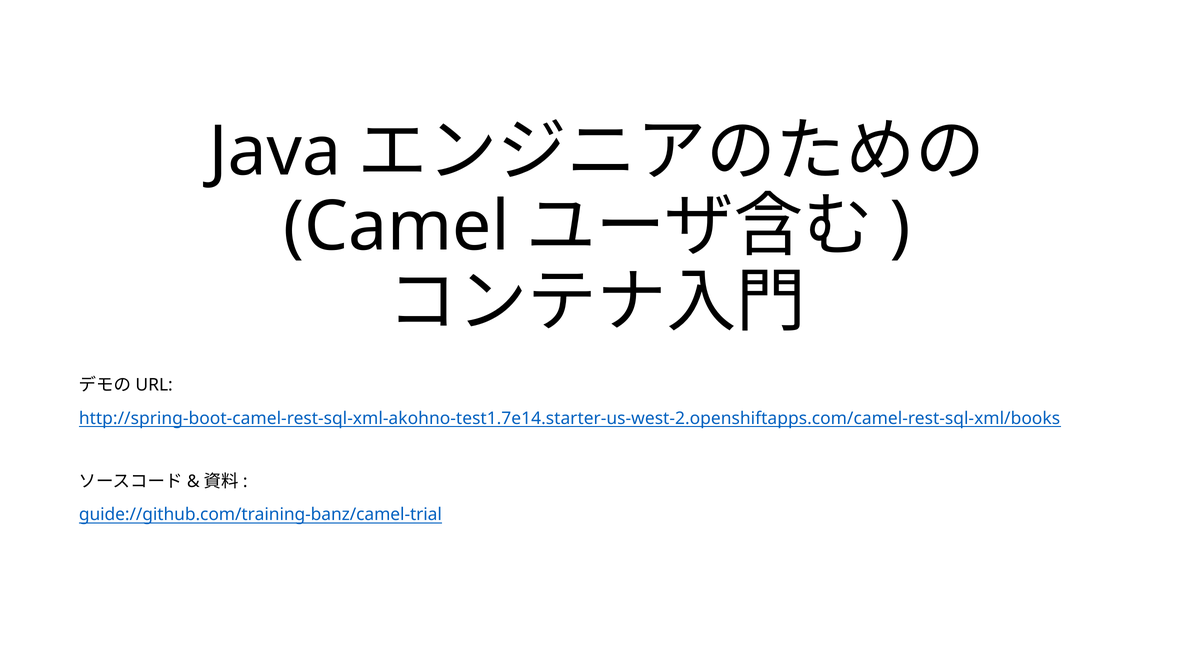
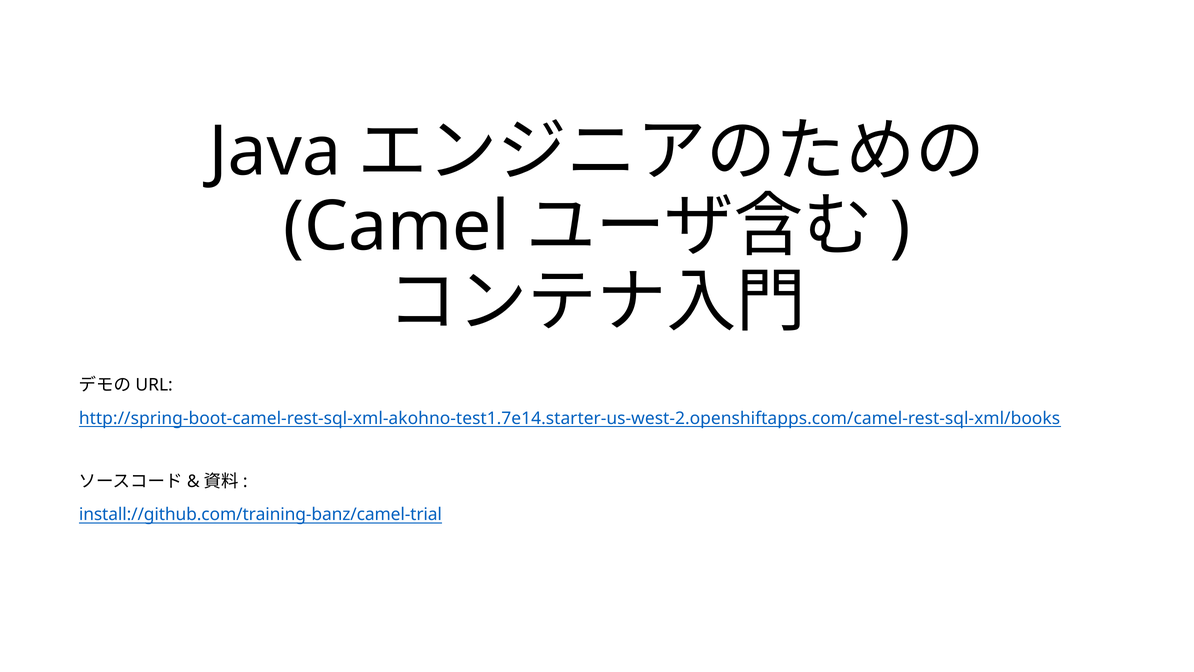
guide://github.com/training-banz/camel-trial: guide://github.com/training-banz/camel-trial -> install://github.com/training-banz/camel-trial
